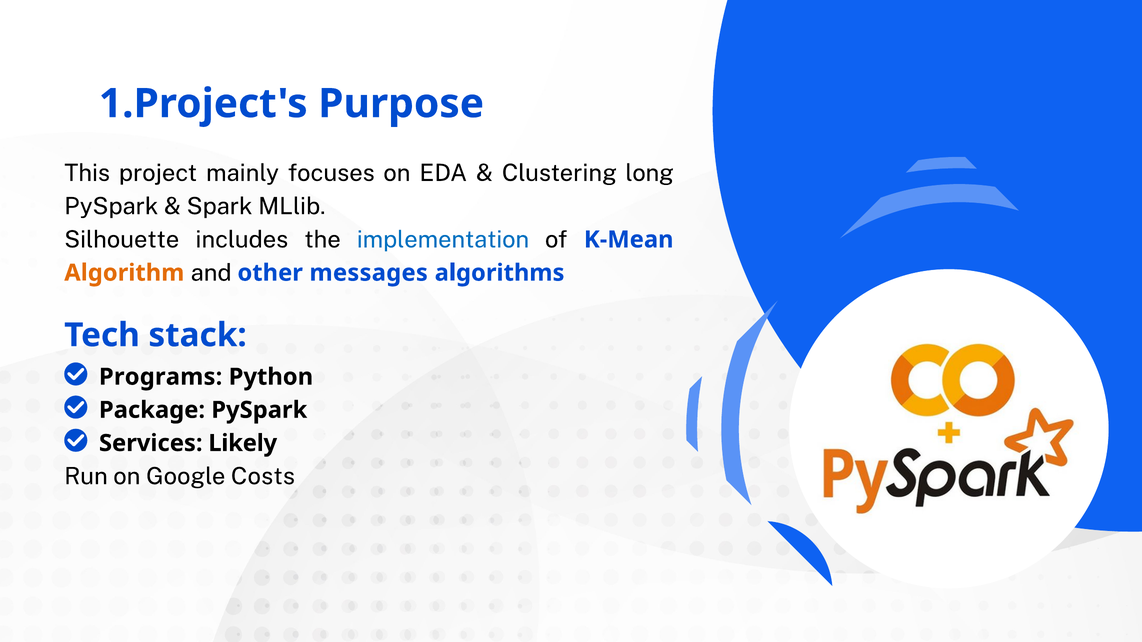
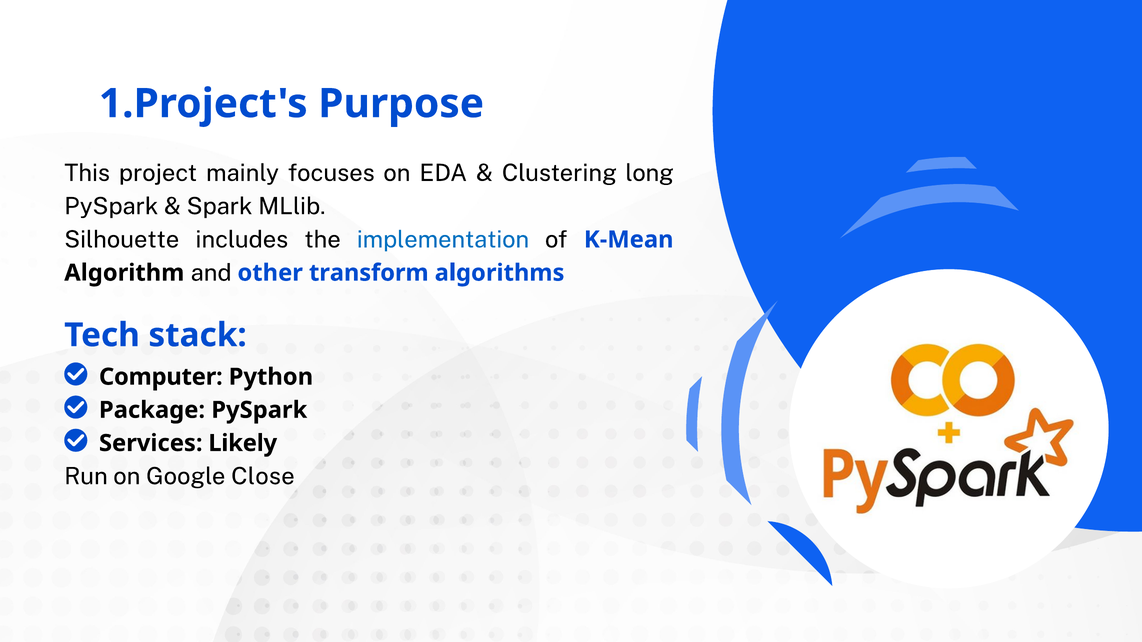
Algorithm colour: orange -> black
messages: messages -> transform
Programs: Programs -> Computer
Costs: Costs -> Close
